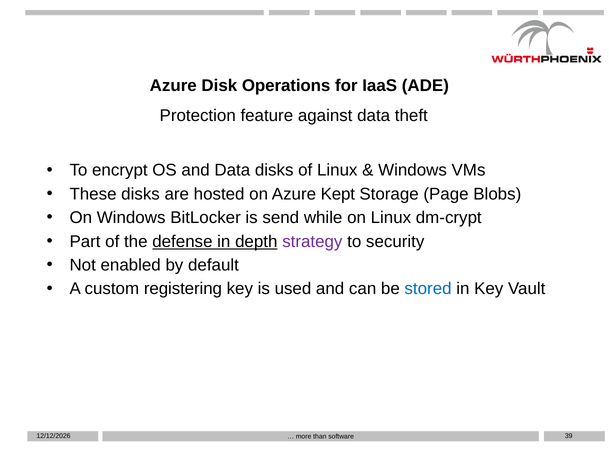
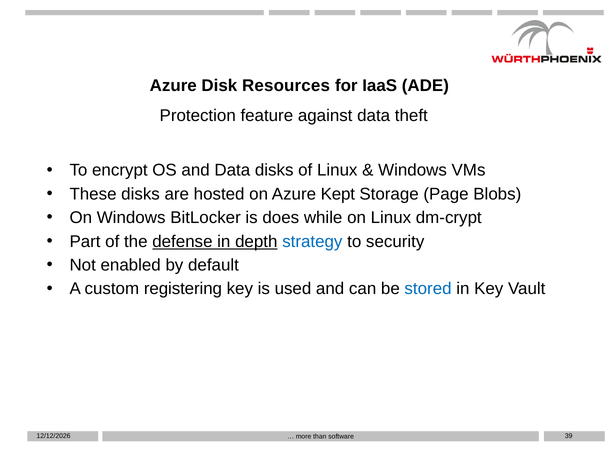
Operations: Operations -> Resources
send: send -> does
strategy colour: purple -> blue
